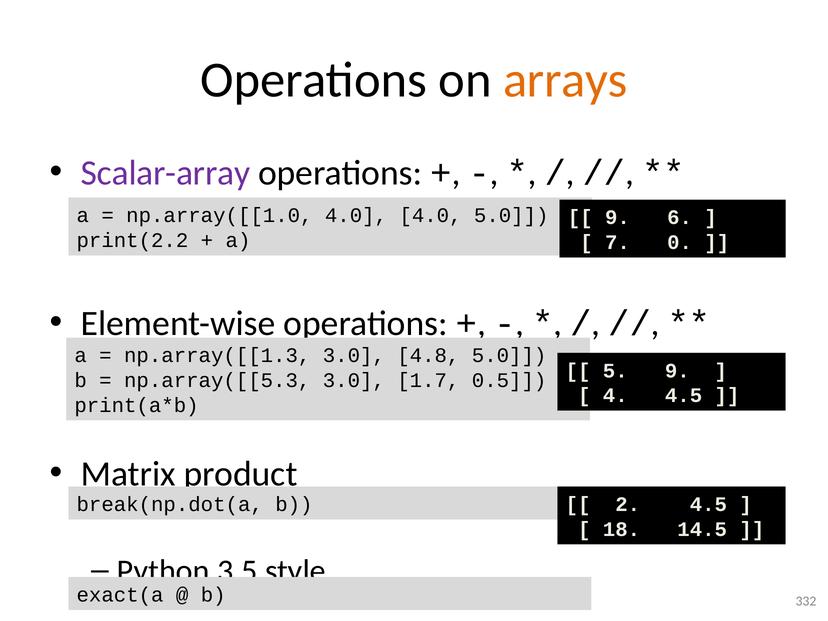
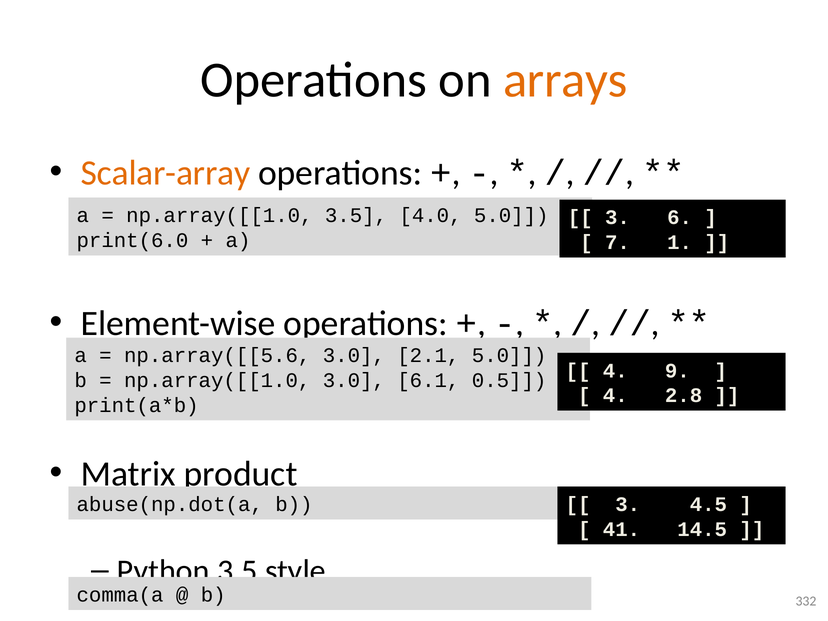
Scalar-array colour: purple -> orange
np.array([[1.0 4.0: 4.0 -> 3.5
9 at (617, 218): 9 -> 3
print(2.2: print(2.2 -> print(6.0
0: 0 -> 1
np.array([[1.3: np.array([[1.3 -> np.array([[5.6
4.8: 4.8 -> 2.1
5 at (615, 371): 5 -> 4
np.array([[5.3 at (217, 381): np.array([[5.3 -> np.array([[1.0
1.7: 1.7 -> 6.1
4 4.5: 4.5 -> 2.8
break(np.dot(a: break(np.dot(a -> abuse(np.dot(a
2 at (628, 504): 2 -> 3
18: 18 -> 41
exact(a: exact(a -> comma(a
